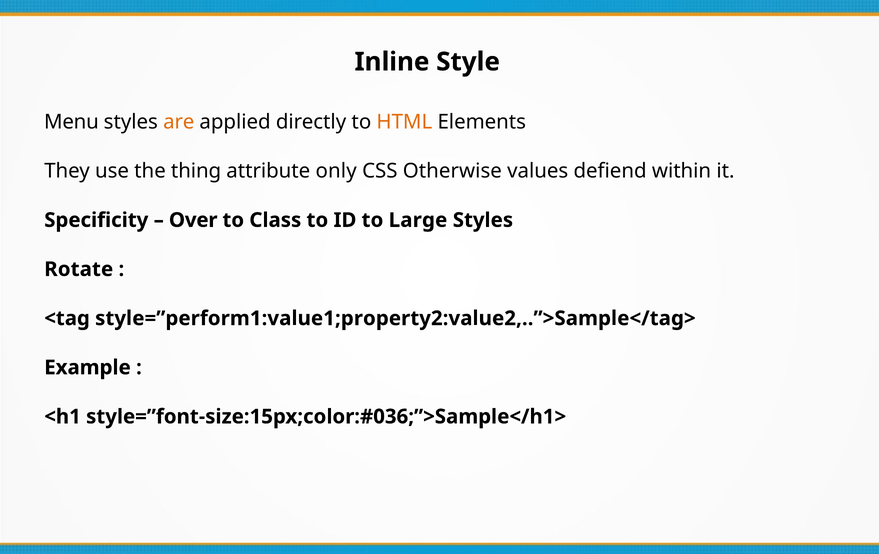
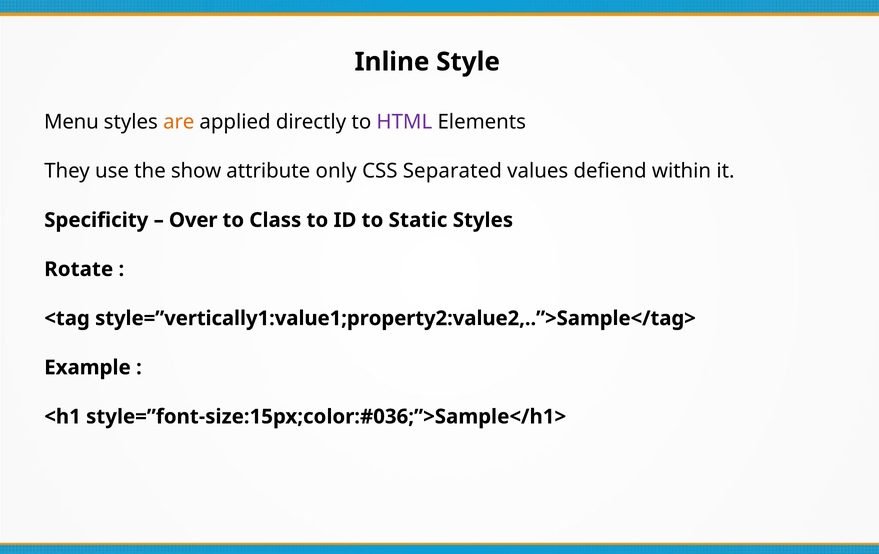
HTML colour: orange -> purple
thing: thing -> show
Otherwise: Otherwise -> Separated
Large: Large -> Static
style=”perform1:value1;property2:value2,..”>Sample</tag>: style=”perform1:value1;property2:value2,..”>Sample</tag> -> style=”vertically1:value1;property2:value2,..”>Sample</tag>
